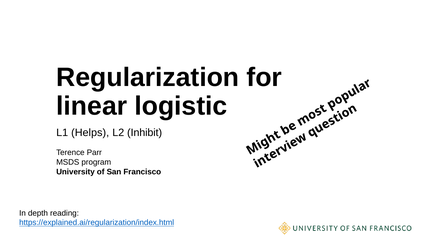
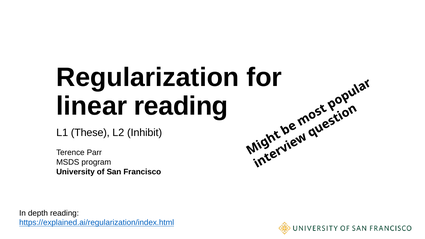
linear logistic: logistic -> reading
Helps: Helps -> These
